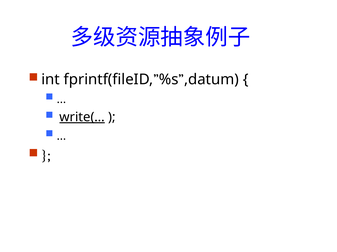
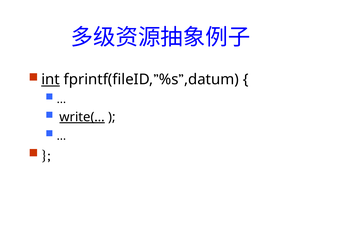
int underline: none -> present
